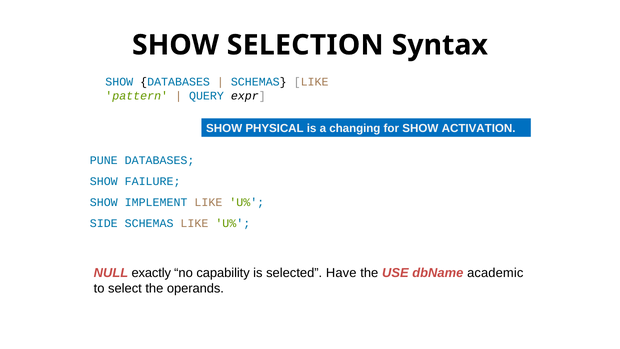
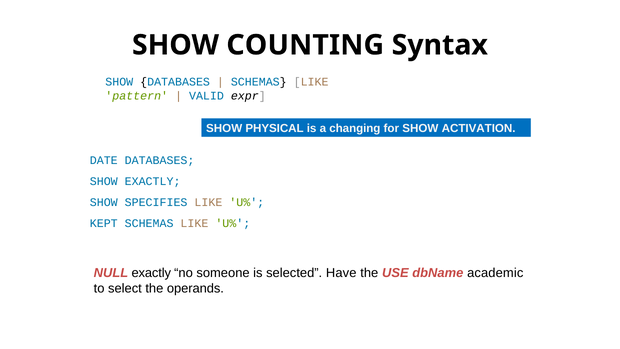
SELECTION: SELECTION -> COUNTING
QUERY: QUERY -> VALID
PUNE: PUNE -> DATE
SHOW FAILURE: FAILURE -> EXACTLY
IMPLEMENT: IMPLEMENT -> SPECIFIES
SIDE: SIDE -> KEPT
capability: capability -> someone
